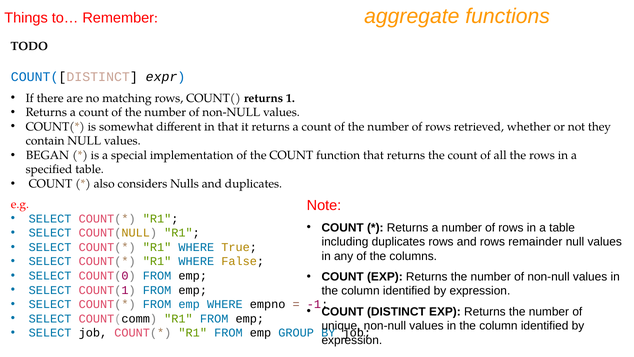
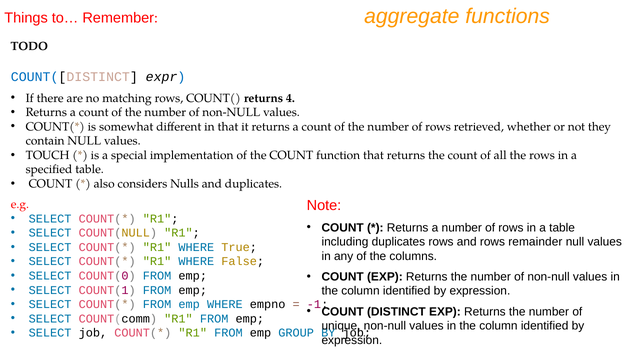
1: 1 -> 4
BEGAN: BEGAN -> TOUCH
